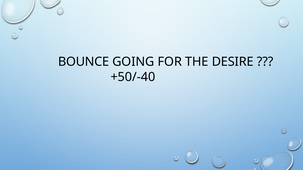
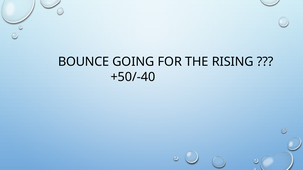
DESIRE: DESIRE -> RISING
